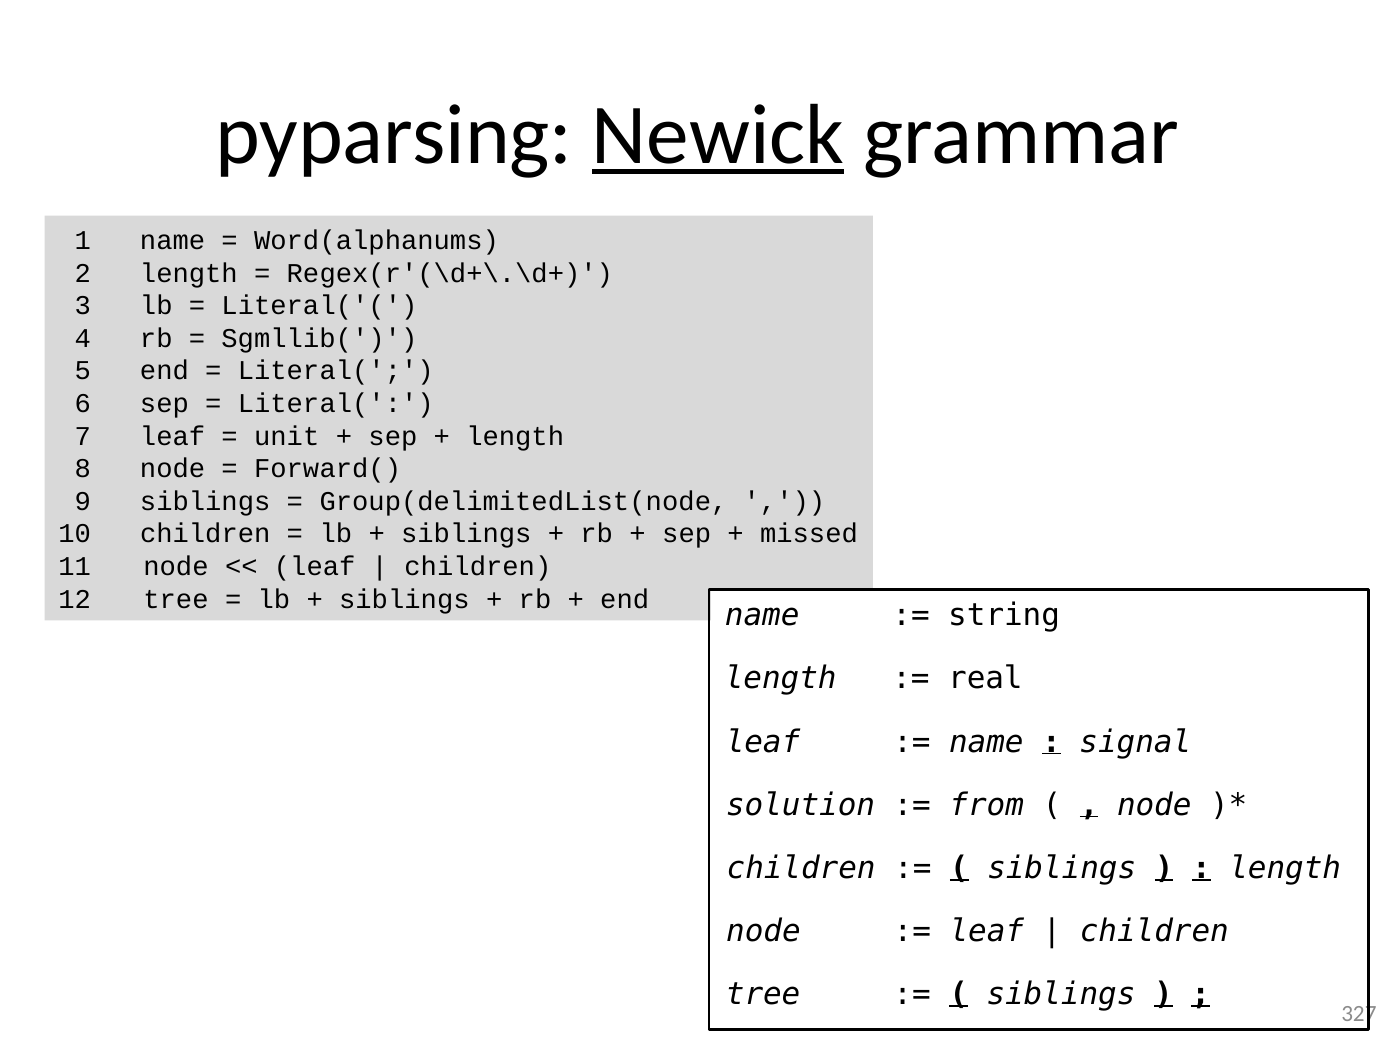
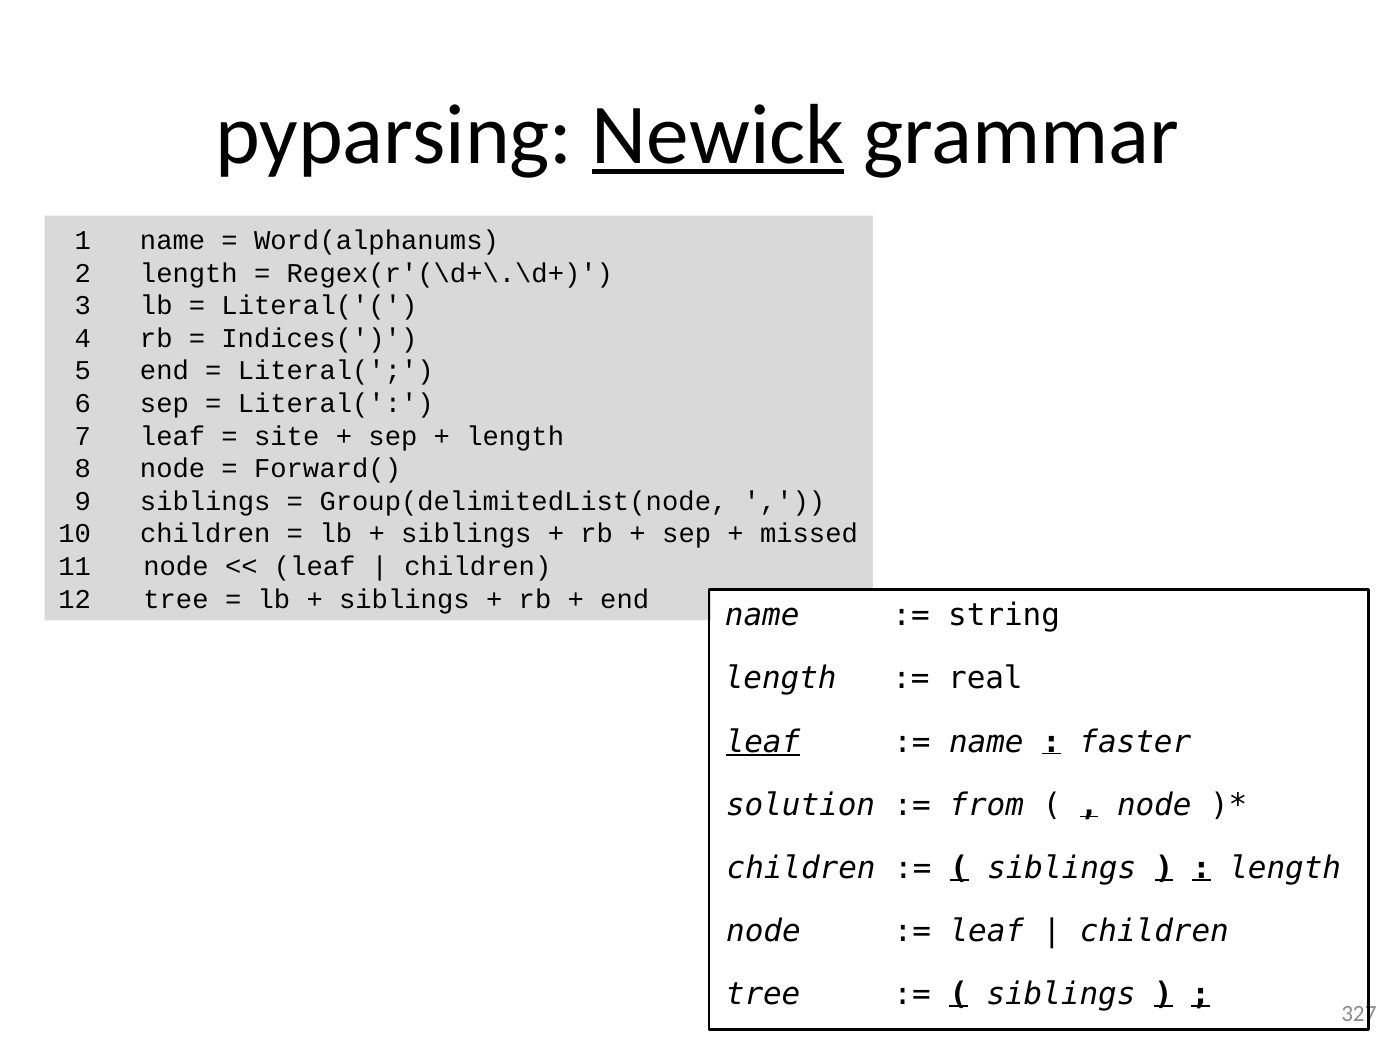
Sgmllib(: Sgmllib( -> Indices(
unit: unit -> site
leaf at (763, 742) underline: none -> present
signal: signal -> faster
